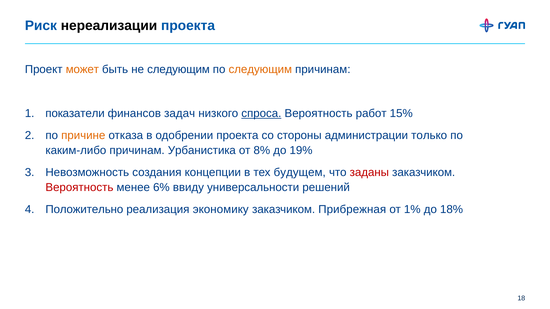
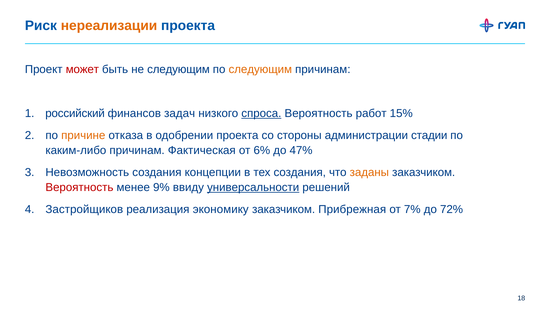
нереализации colour: black -> orange
может colour: orange -> red
показатели: показатели -> российский
только: только -> стадии
Урбанистика: Урбанистика -> Фактическая
8%: 8% -> 6%
19%: 19% -> 47%
тех будущем: будущем -> создания
заданы colour: red -> orange
6%: 6% -> 9%
универсальности underline: none -> present
Положительно: Положительно -> Застройщиков
1%: 1% -> 7%
18%: 18% -> 72%
